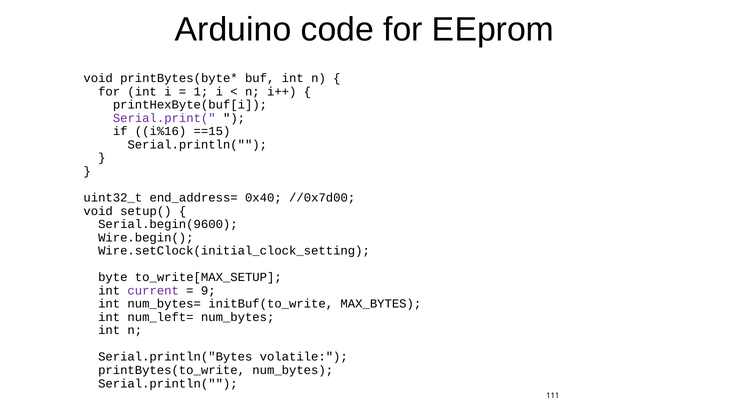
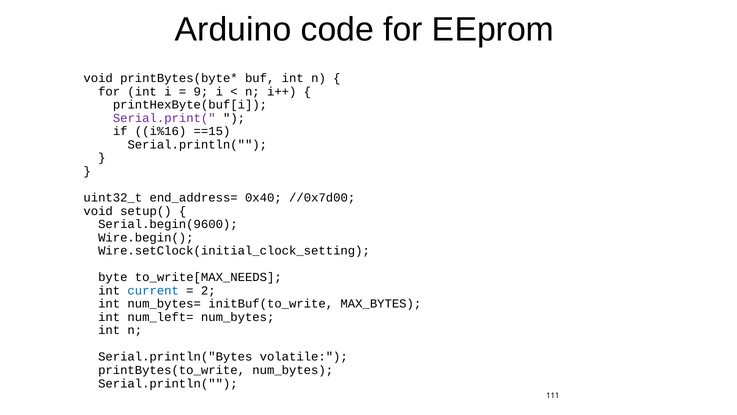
1: 1 -> 9
to_write[MAX_SETUP: to_write[MAX_SETUP -> to_write[MAX_NEEDS
current colour: purple -> blue
9: 9 -> 2
